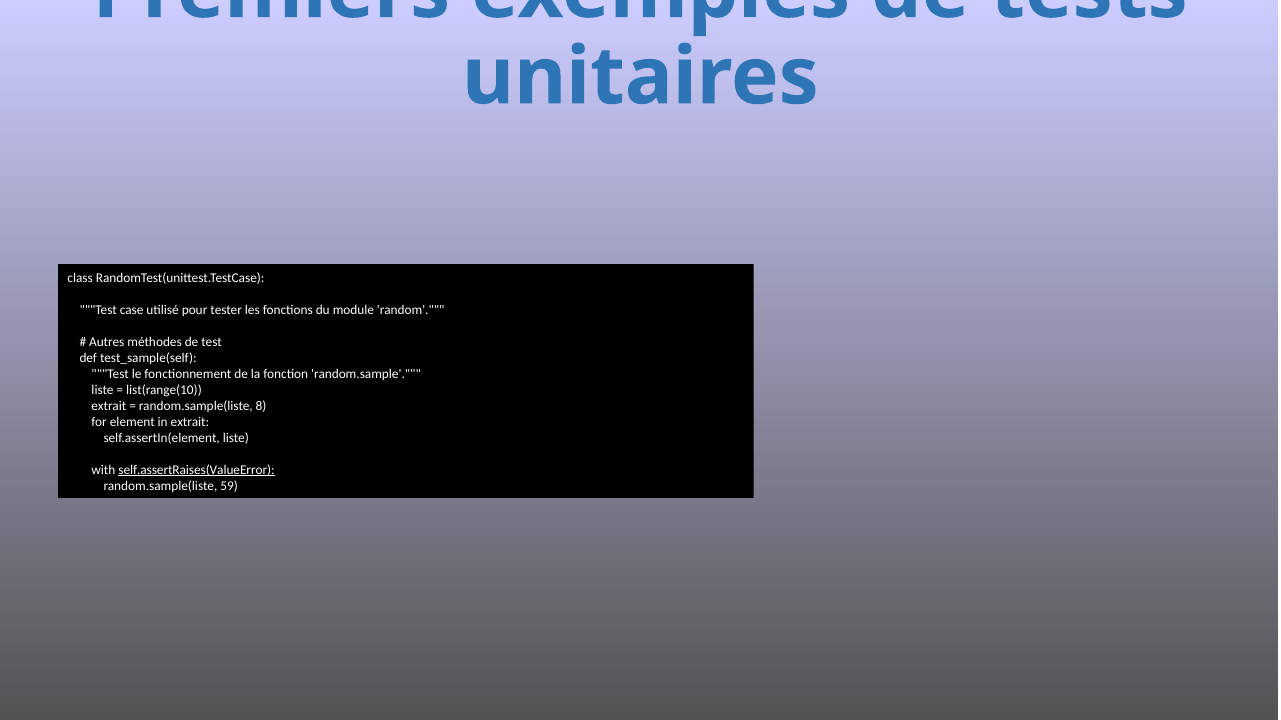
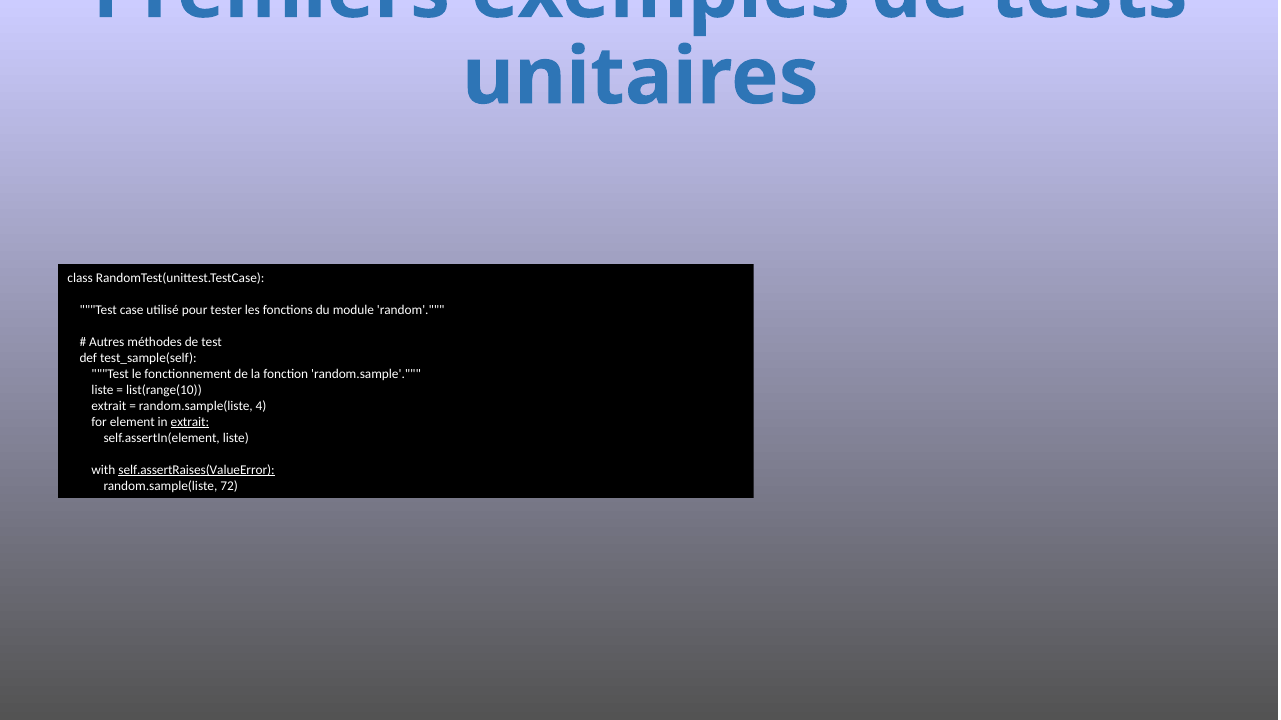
8: 8 -> 4
extrait at (190, 422) underline: none -> present
59: 59 -> 72
